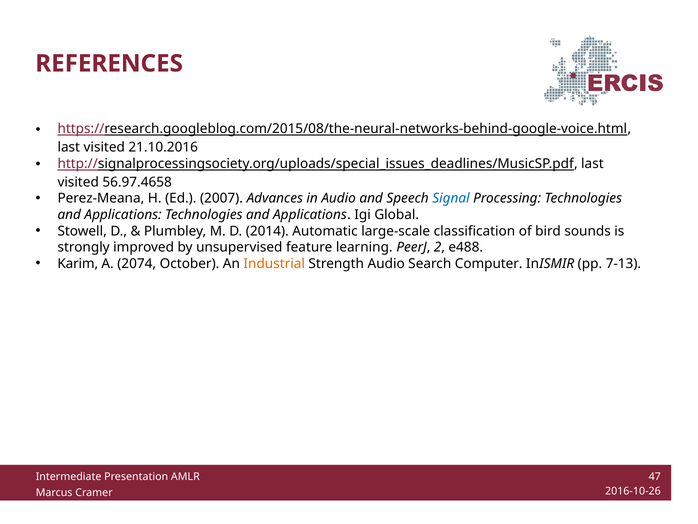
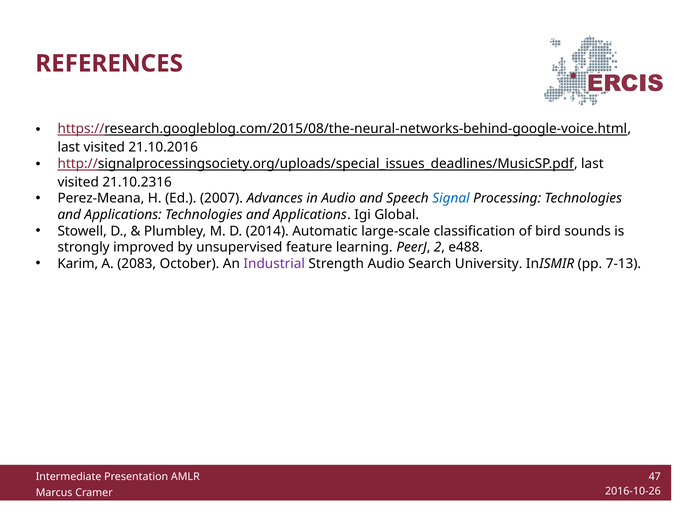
56.97.4658: 56.97.4658 -> 21.10.2316
2074: 2074 -> 2083
Industrial colour: orange -> purple
Computer: Computer -> University
